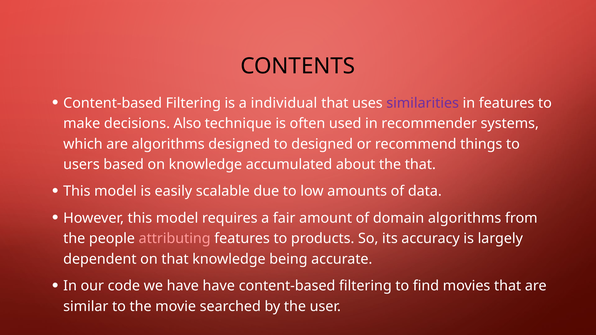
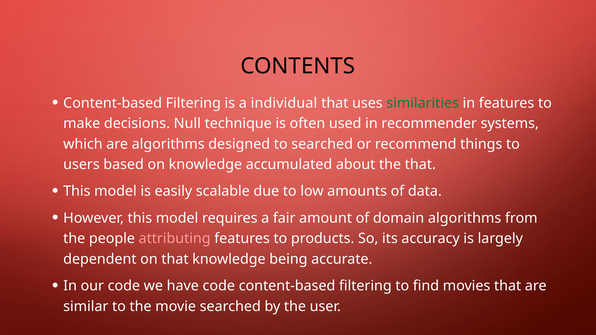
similarities colour: purple -> green
Also: Also -> Null
to designed: designed -> searched
have have: have -> code
